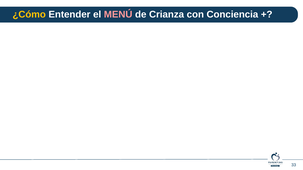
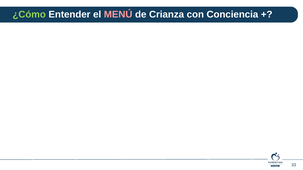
¿Cómo colour: yellow -> light green
